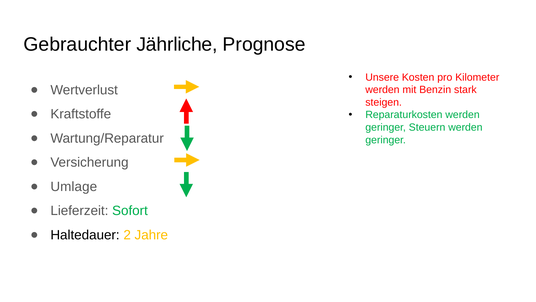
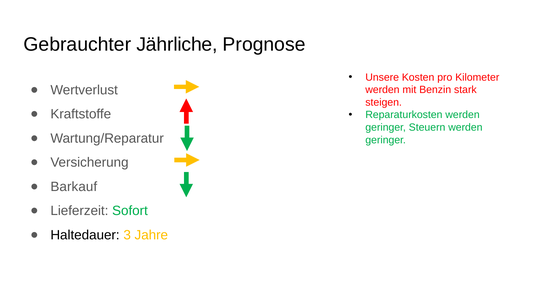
Umlage: Umlage -> Barkauf
2: 2 -> 3
